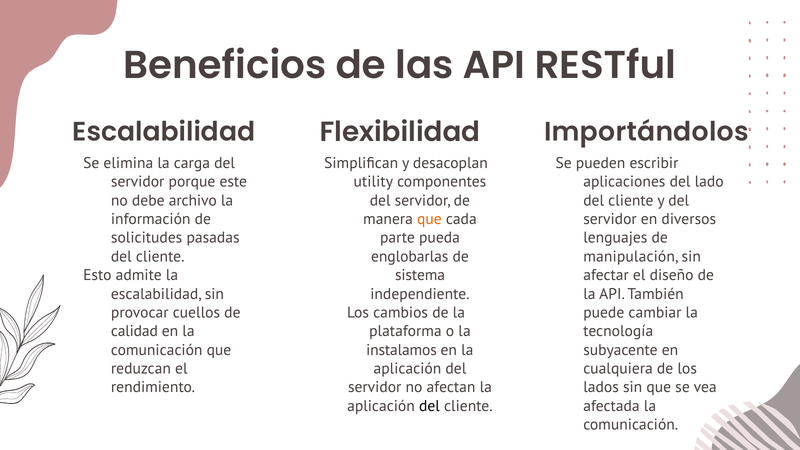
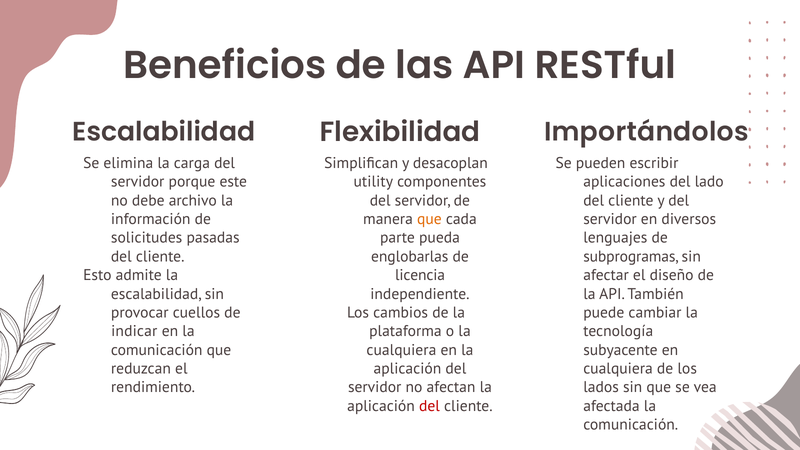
manipulación: manipulación -> subprogramas
sistema: sistema -> licencia
calidad: calidad -> indicar
instalamos at (402, 350): instalamos -> cualquiera
del at (429, 406) colour: black -> red
